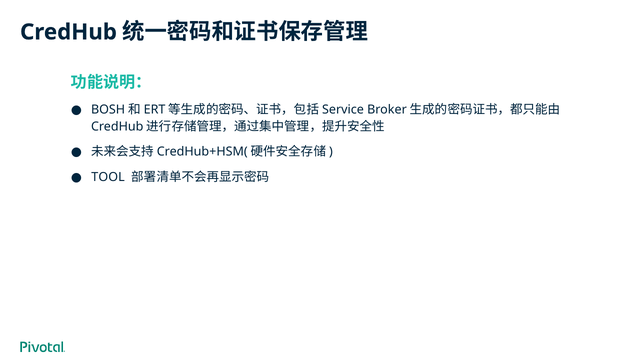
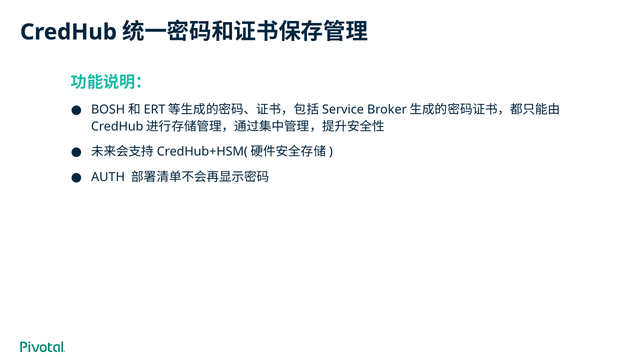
TOOL: TOOL -> AUTH
